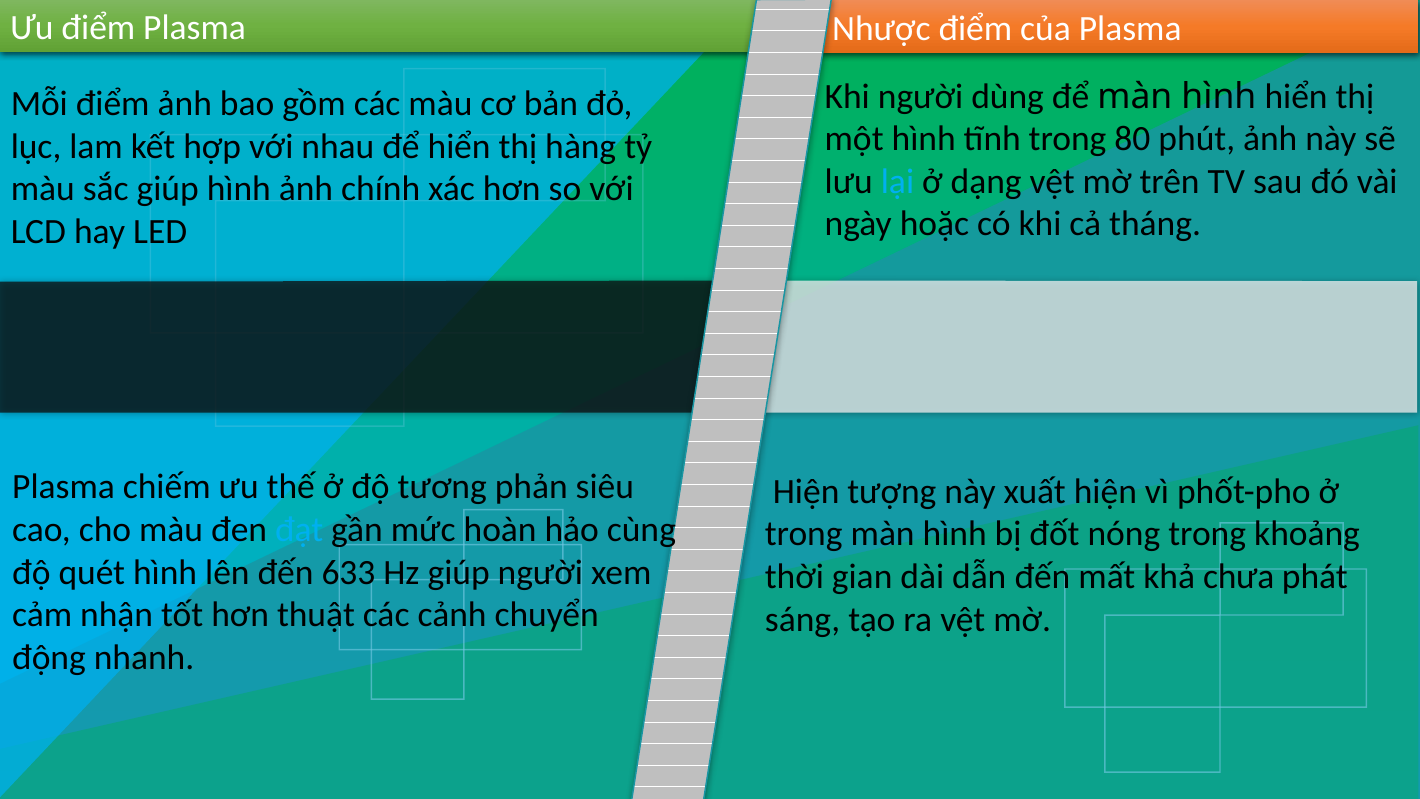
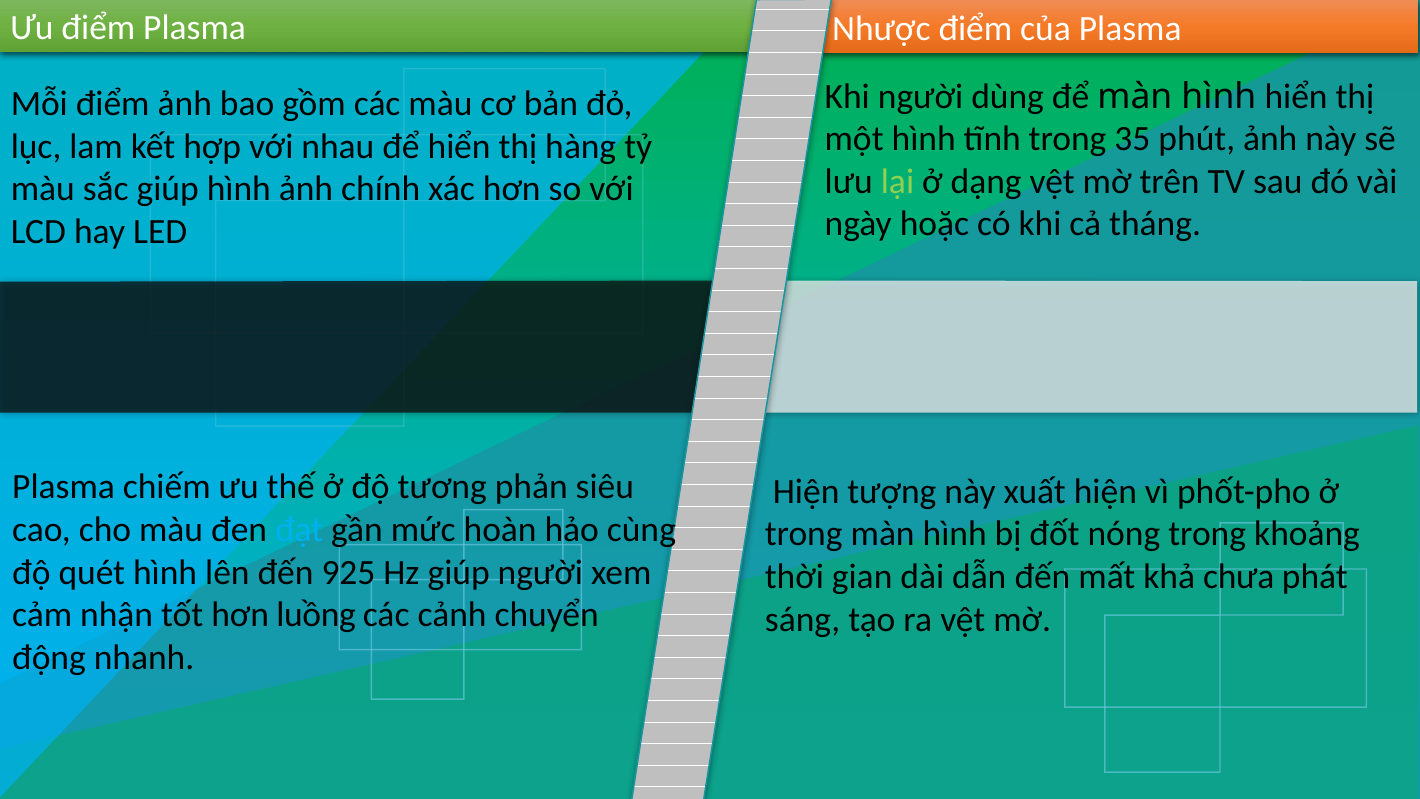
80: 80 -> 35
lại colour: light blue -> light green
633: 633 -> 925
thuật: thuật -> luồng
